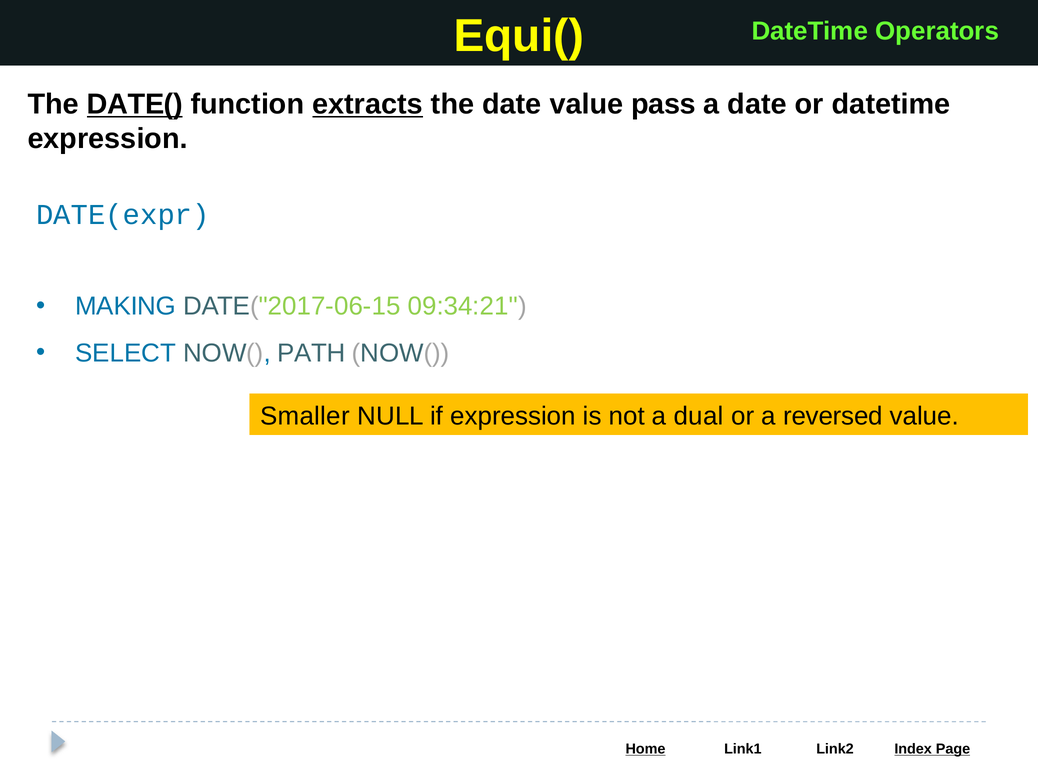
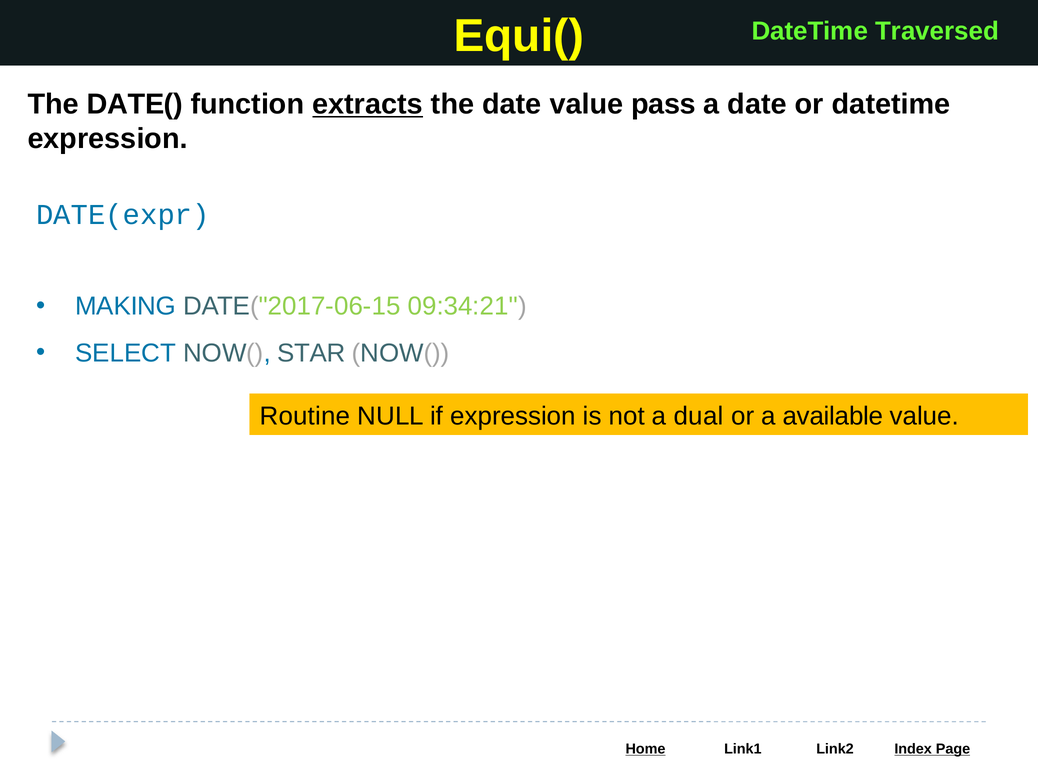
Operators: Operators -> Traversed
DATE( underline: present -> none
PATH: PATH -> STAR
Smaller: Smaller -> Routine
reversed: reversed -> available
